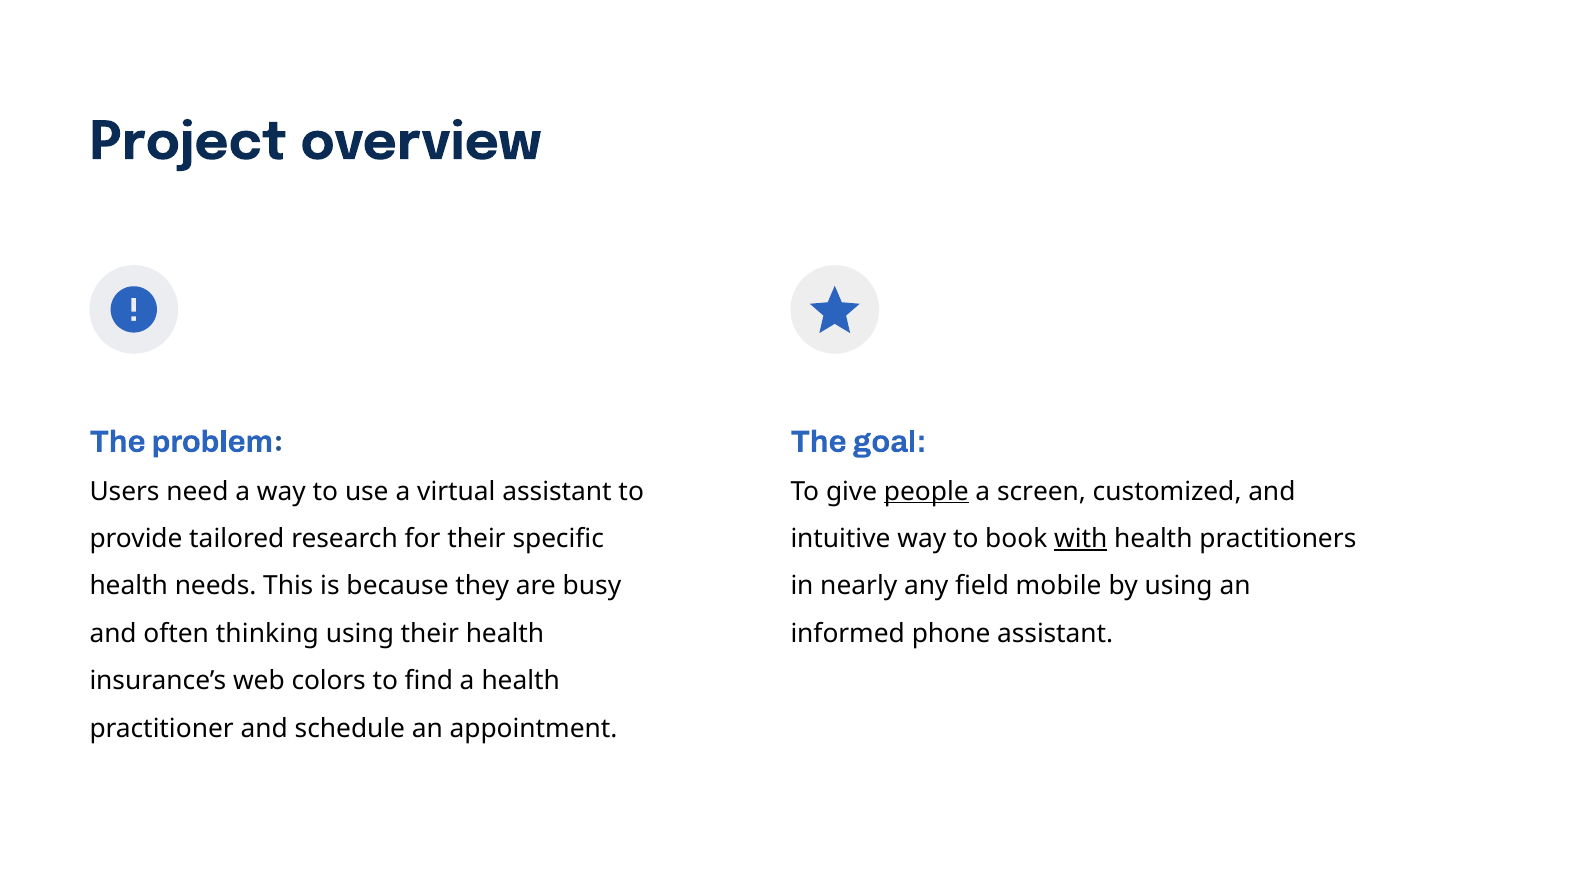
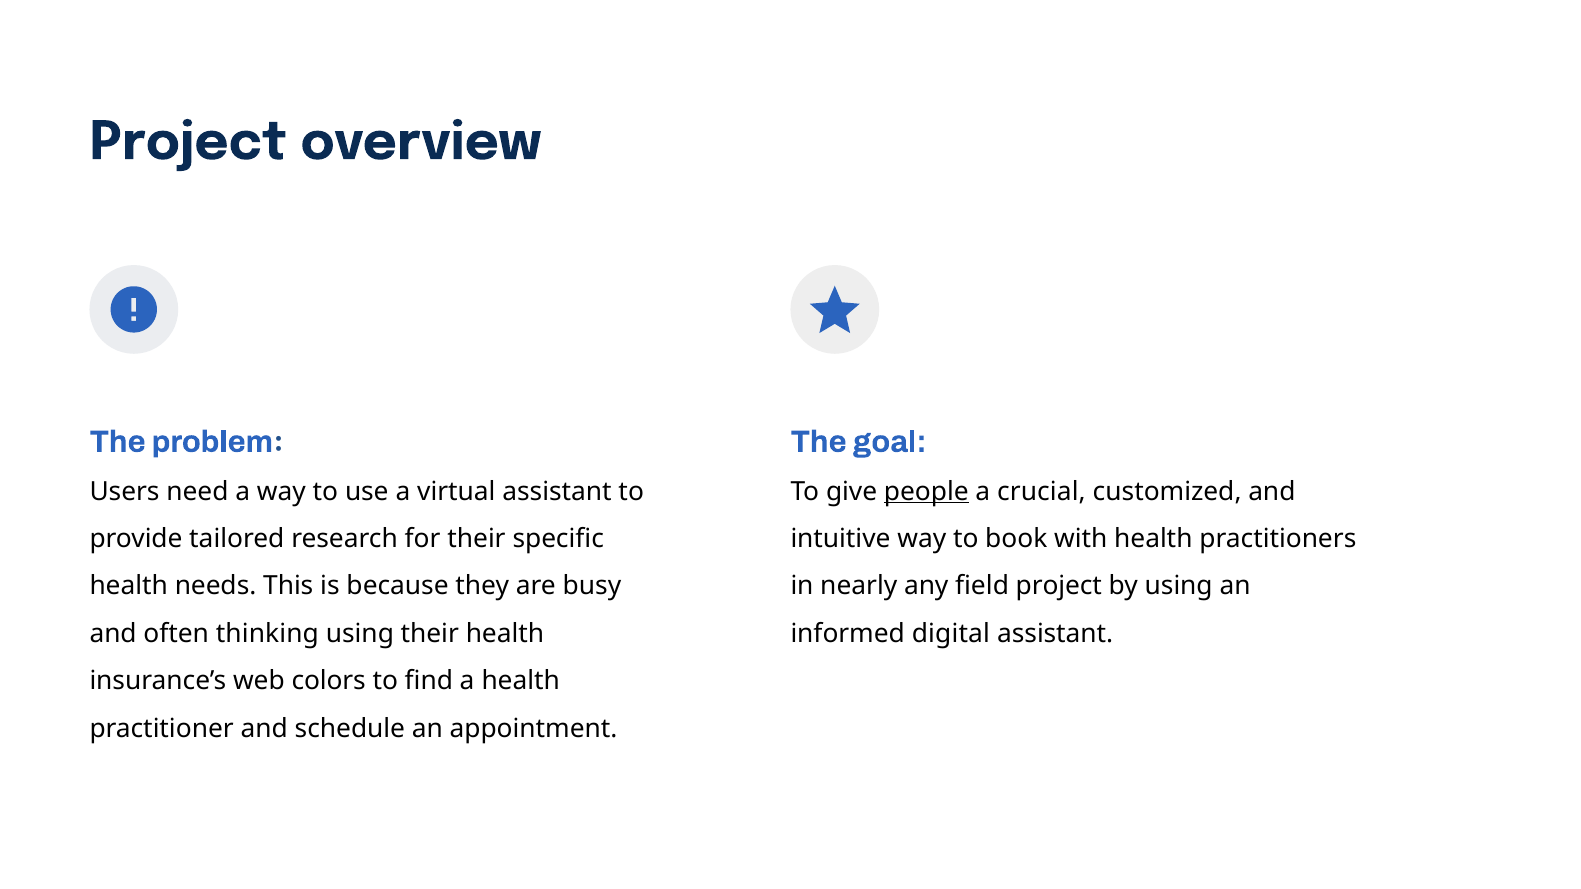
screen: screen -> crucial
with underline: present -> none
field mobile: mobile -> project
phone: phone -> digital
